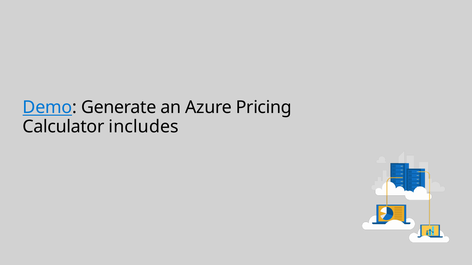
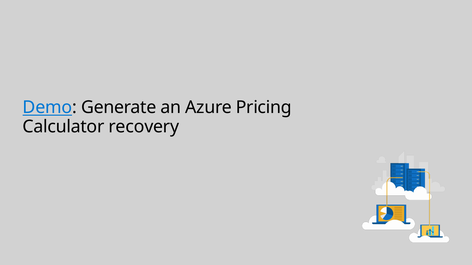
includes: includes -> recovery
